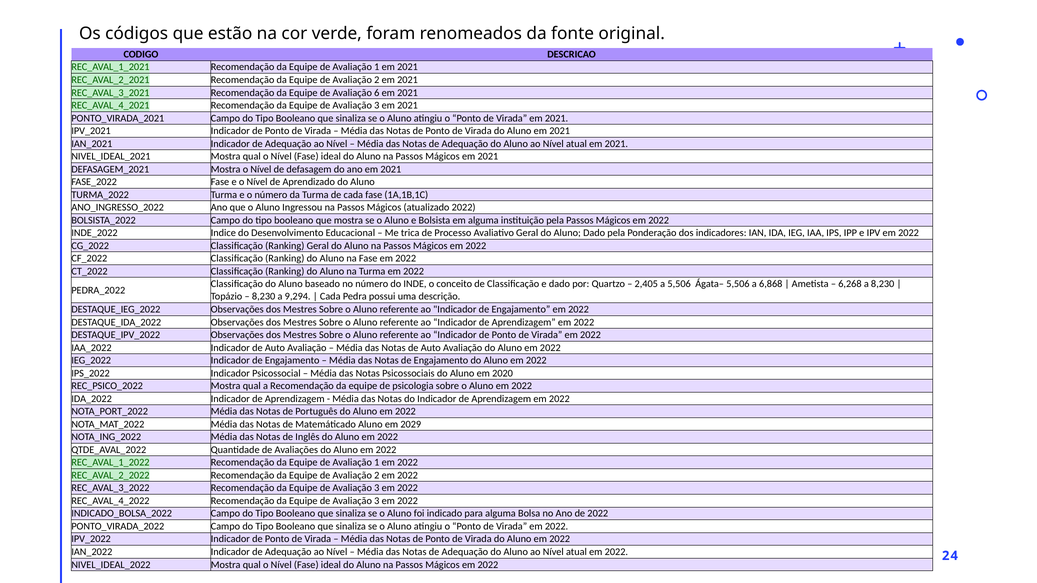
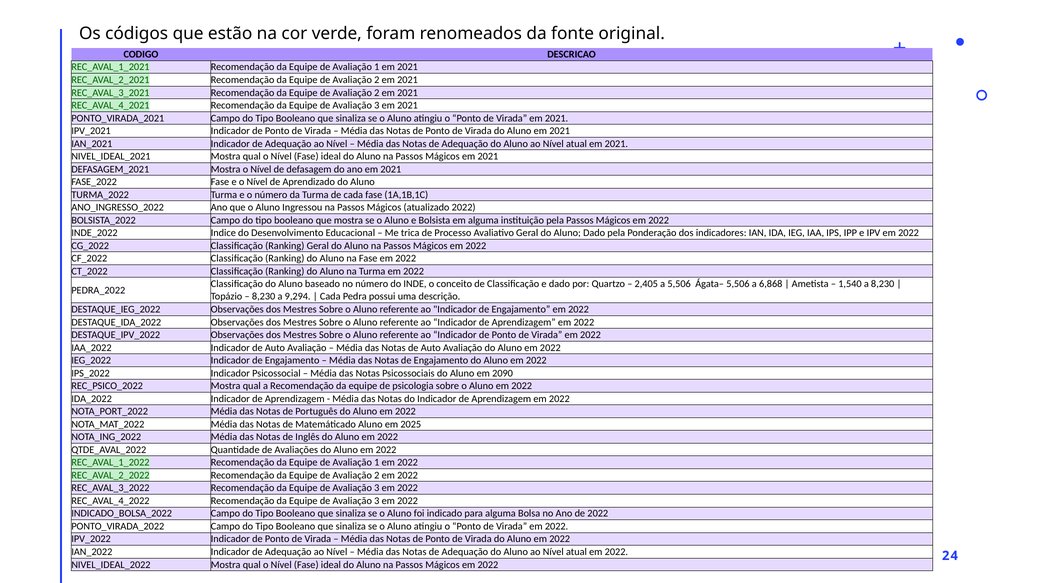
6 at (377, 93): 6 -> 2
6,268: 6,268 -> 1,540
2020: 2020 -> 2090
2029: 2029 -> 2025
